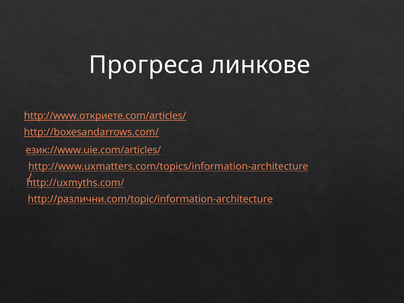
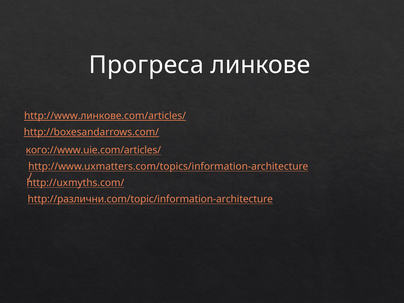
http://www.откриете.com/articles/: http://www.откриете.com/articles/ -> http://www.линкове.com/articles/
език://www.uie.com/articles/: език://www.uie.com/articles/ -> кого://www.uie.com/articles/
